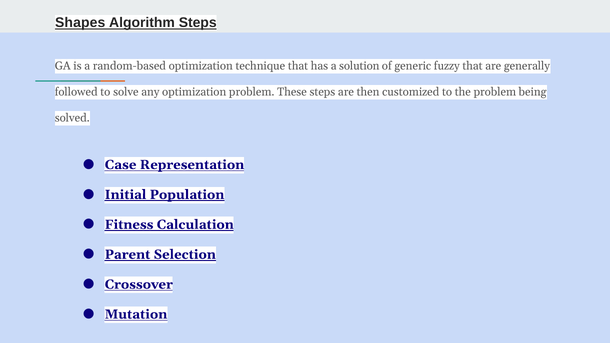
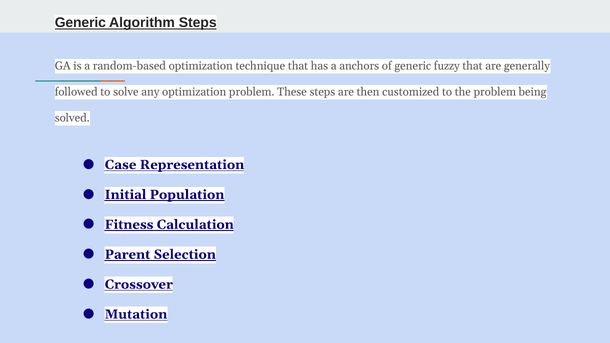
Shapes at (80, 23): Shapes -> Generic
solution: solution -> anchors
